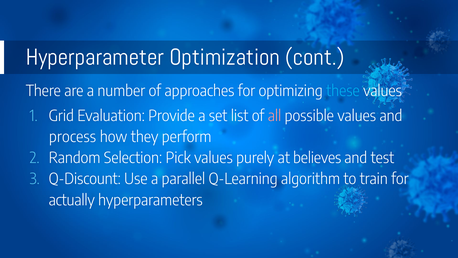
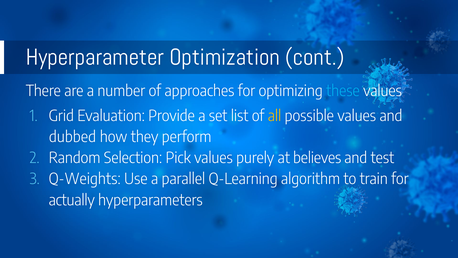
all colour: pink -> yellow
process: process -> dubbed
Q-Discount: Q-Discount -> Q-Weights
